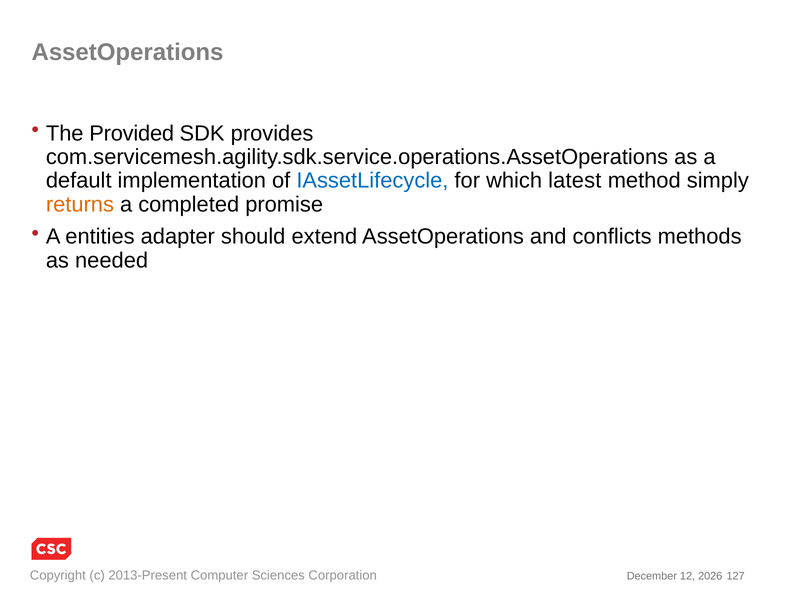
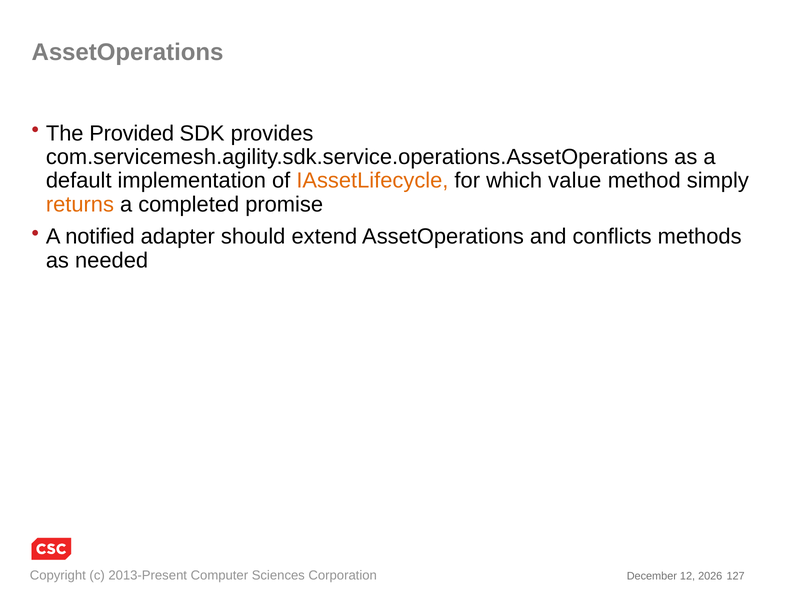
IAssetLifecycle colour: blue -> orange
latest: latest -> value
entities: entities -> notified
